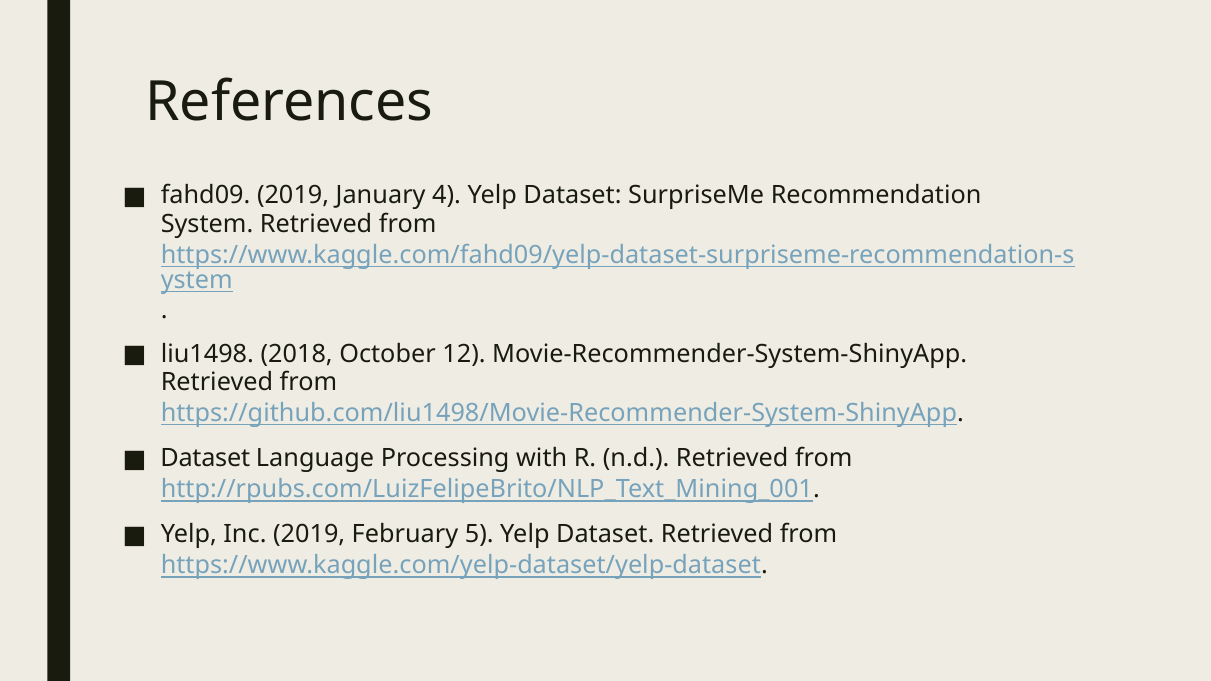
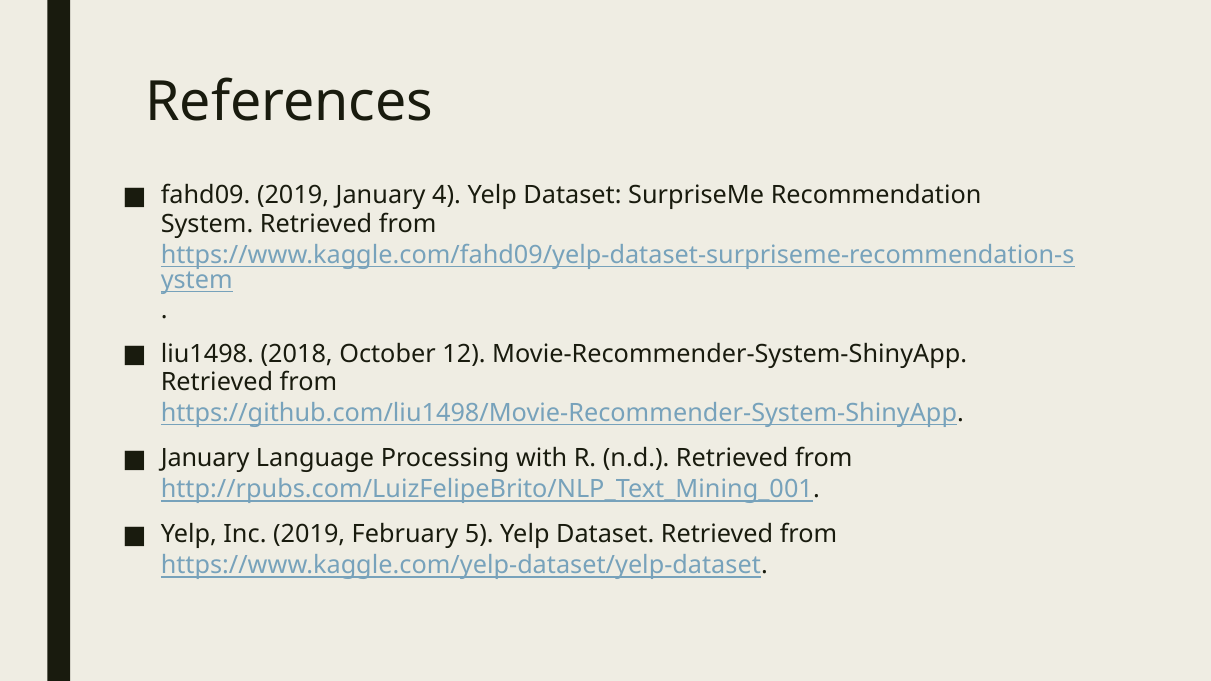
Dataset at (205, 459): Dataset -> January
